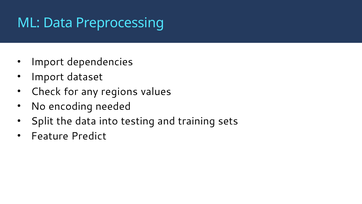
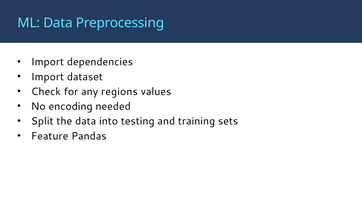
Predict: Predict -> Pandas
